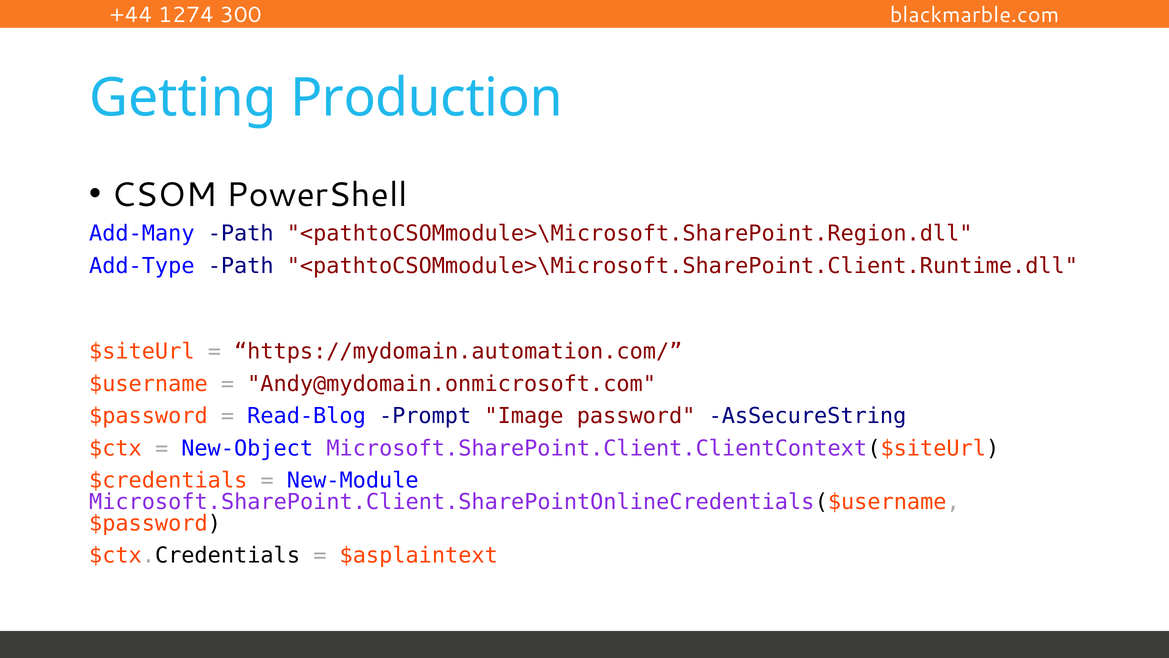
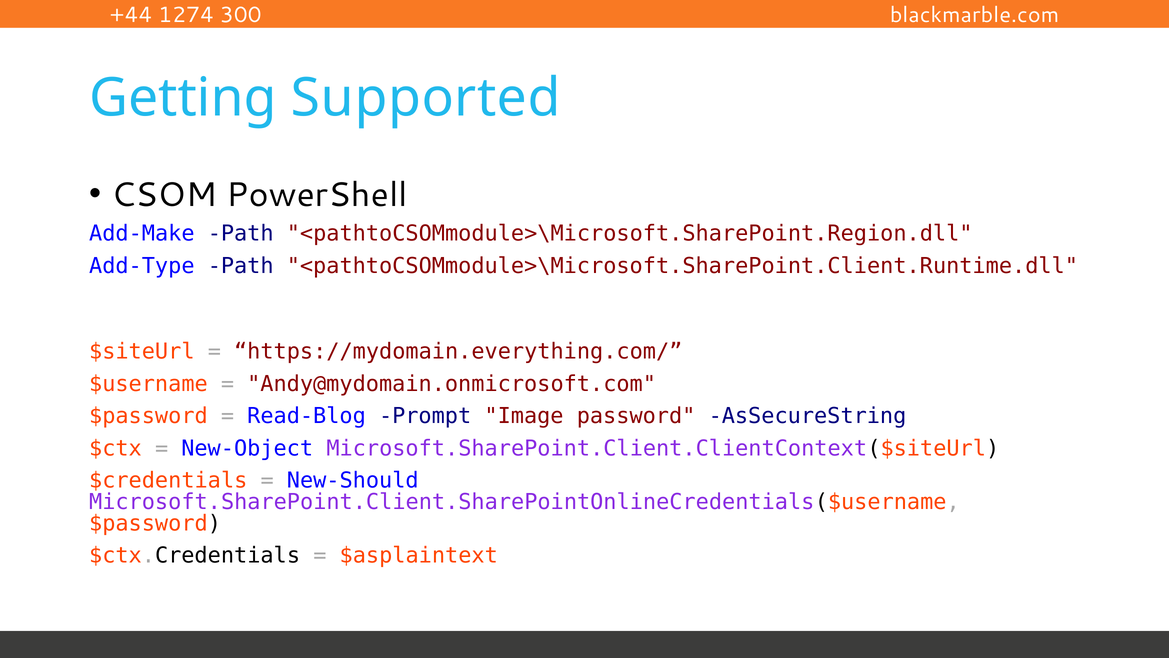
Production: Production -> Supported
Add-Many: Add-Many -> Add-Make
https://mydomain.automation.com/: https://mydomain.automation.com/ -> https://mydomain.everything.com/
New-Module: New-Module -> New-Should
